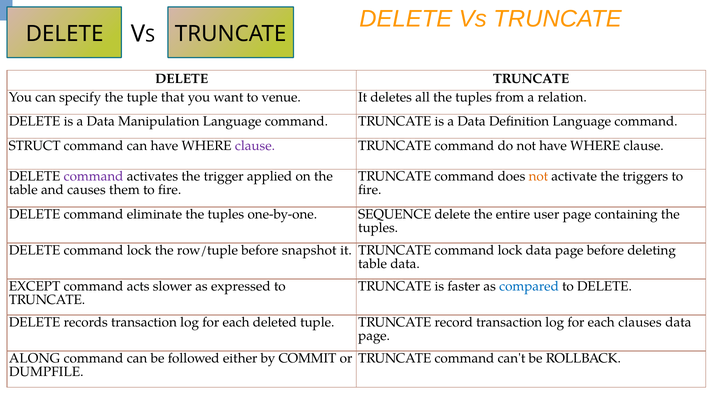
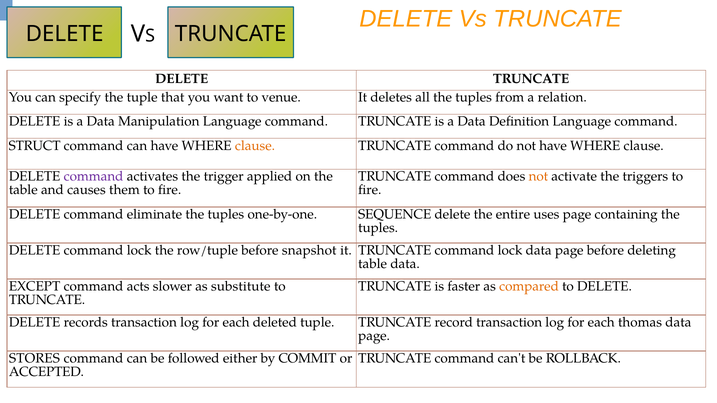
clause at (255, 146) colour: purple -> orange
user: user -> uses
expressed: expressed -> substitute
compared colour: blue -> orange
clauses: clauses -> thomas
ALONG: ALONG -> STORES
DUMPFILE: DUMPFILE -> ACCEPTED
